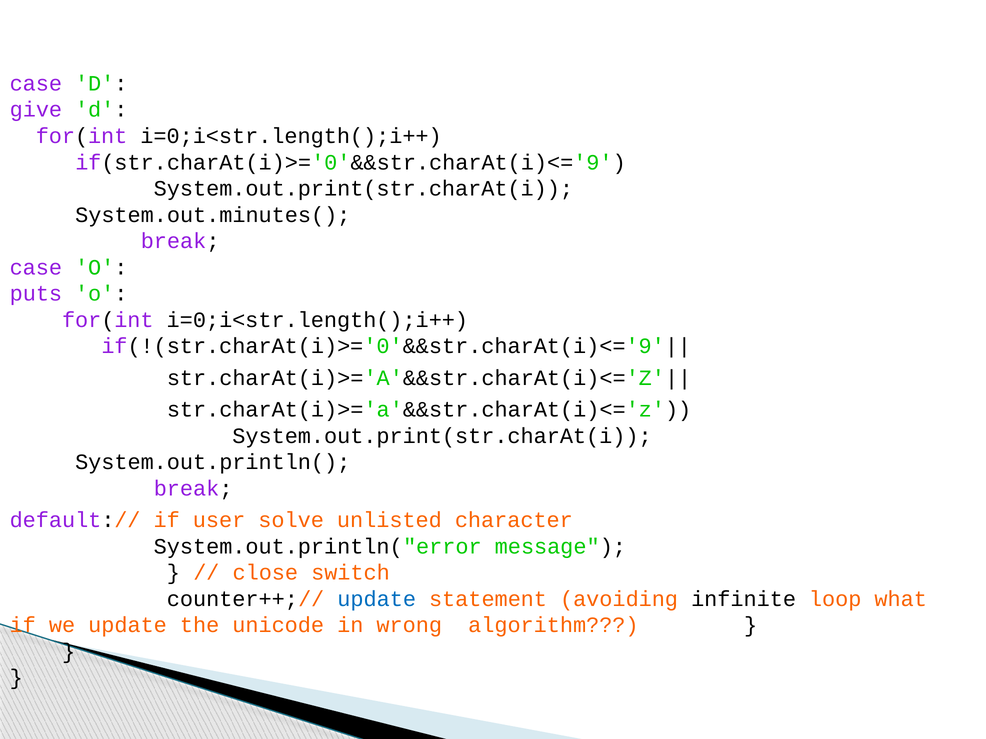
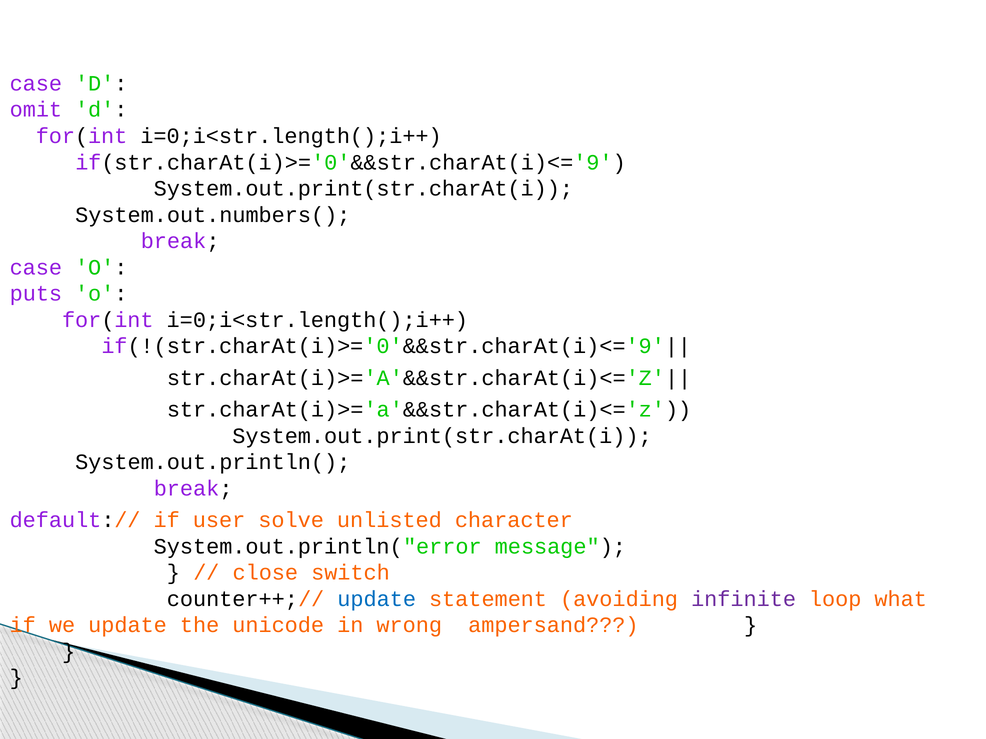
give: give -> omit
System.out.minutes(: System.out.minutes( -> System.out.numbers(
infinite colour: black -> purple
algorithm: algorithm -> ampersand
